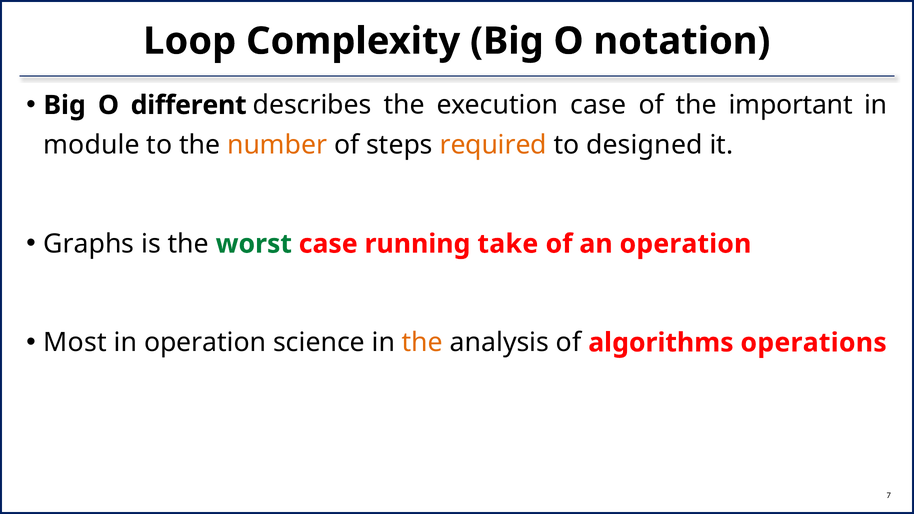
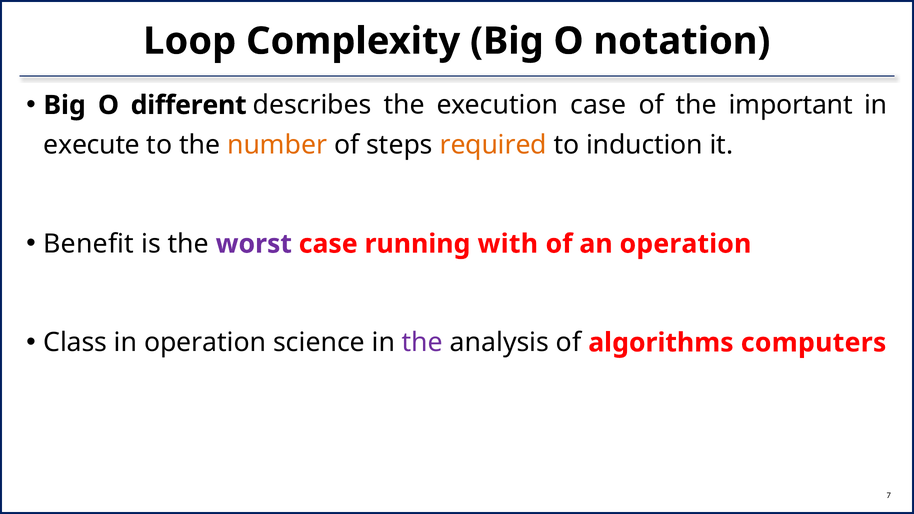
module: module -> execute
designed: designed -> induction
Graphs: Graphs -> Benefit
worst colour: green -> purple
take: take -> with
Most: Most -> Class
the at (422, 343) colour: orange -> purple
operations: operations -> computers
